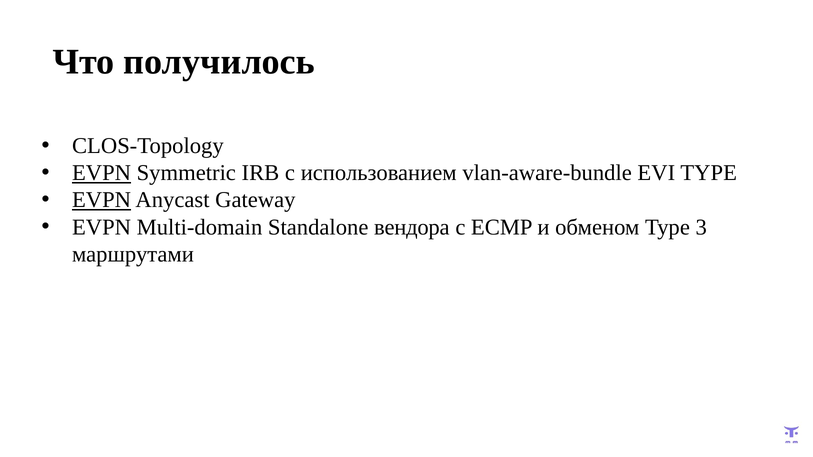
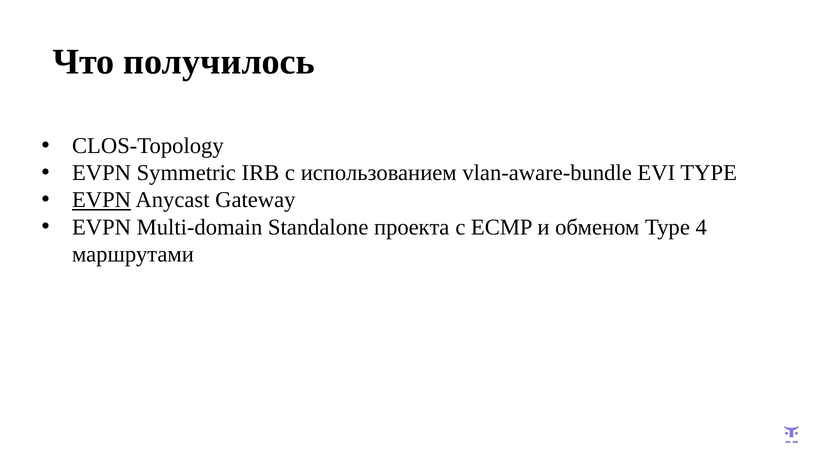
EVPN at (102, 173) underline: present -> none
вендора: вендора -> проекта
3: 3 -> 4
